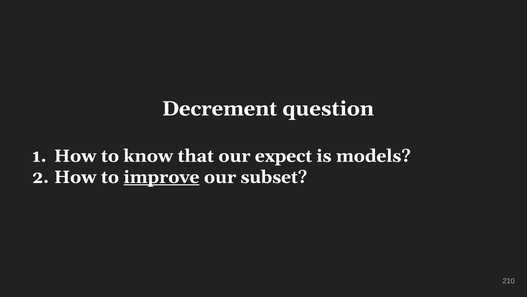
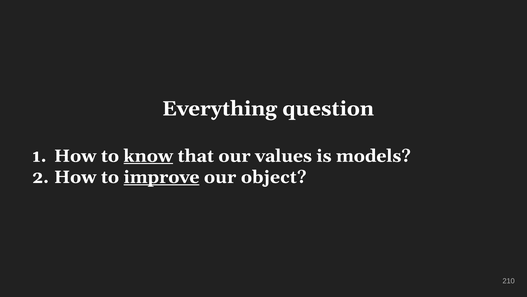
Decrement: Decrement -> Everything
know underline: none -> present
expect: expect -> values
subset: subset -> object
